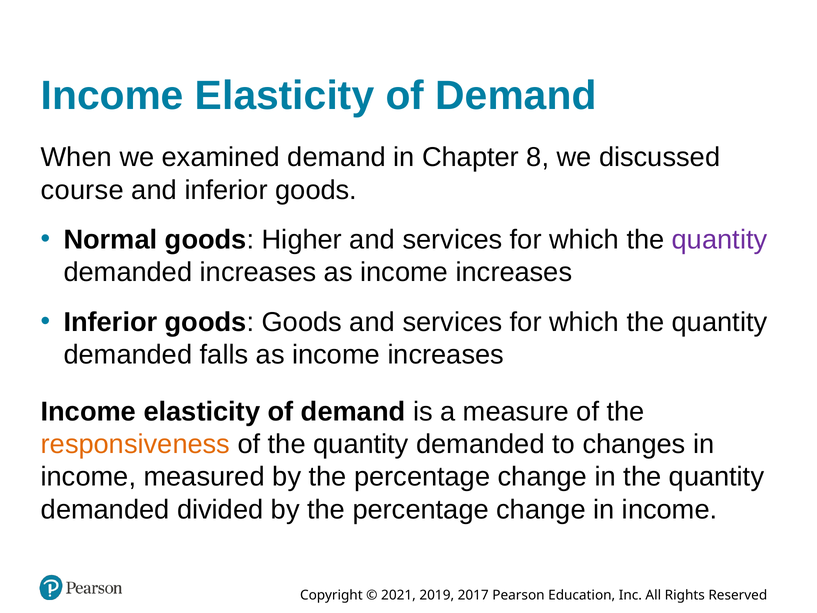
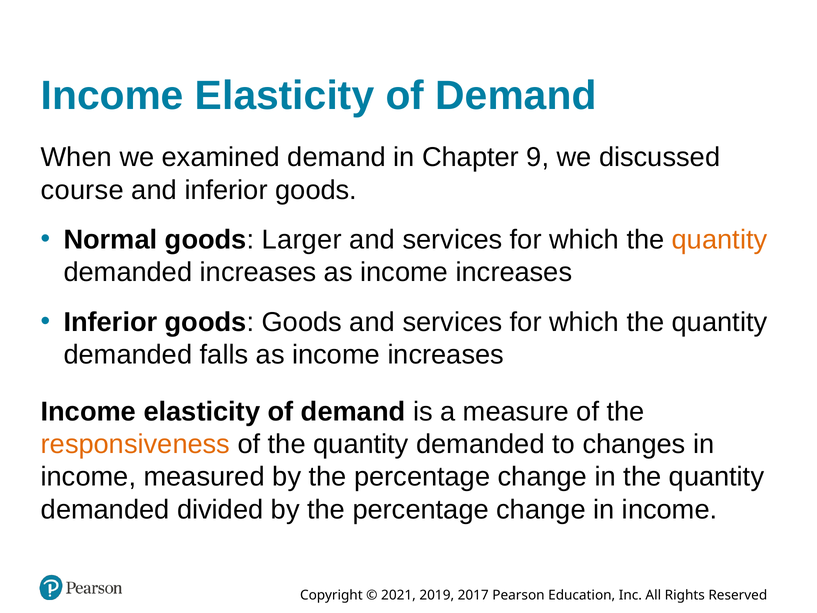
8: 8 -> 9
Higher: Higher -> Larger
quantity at (720, 240) colour: purple -> orange
